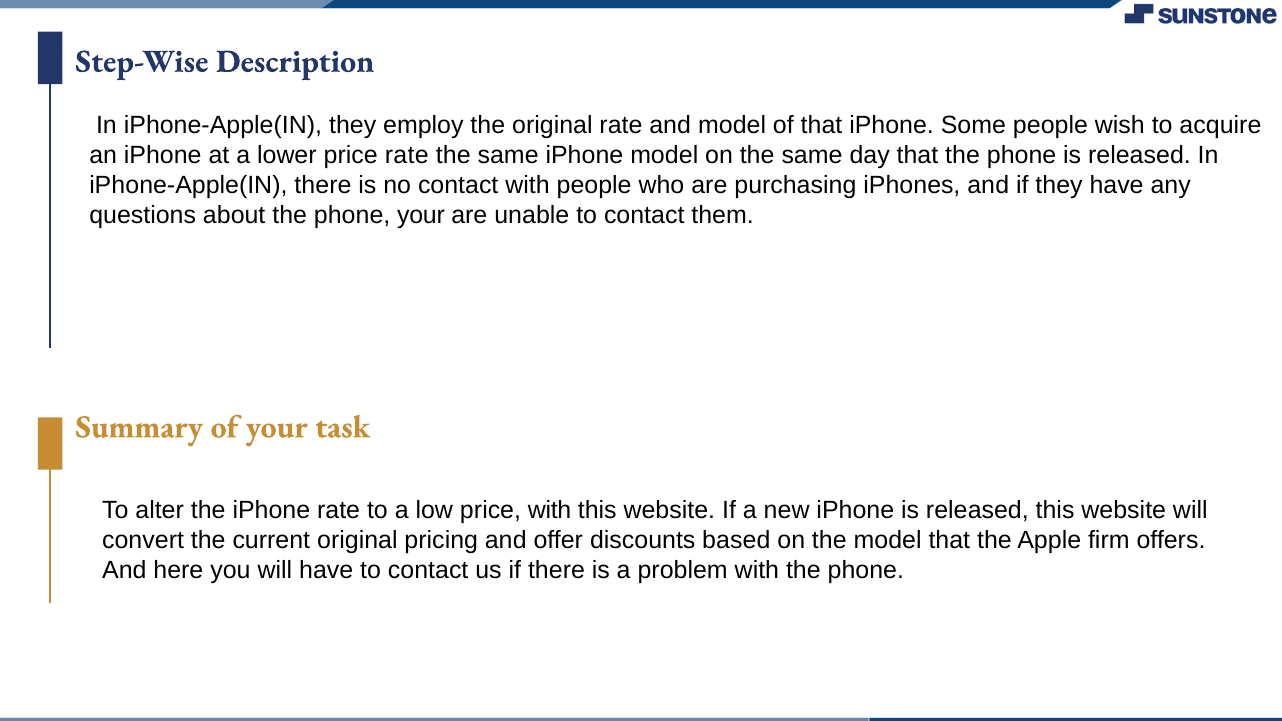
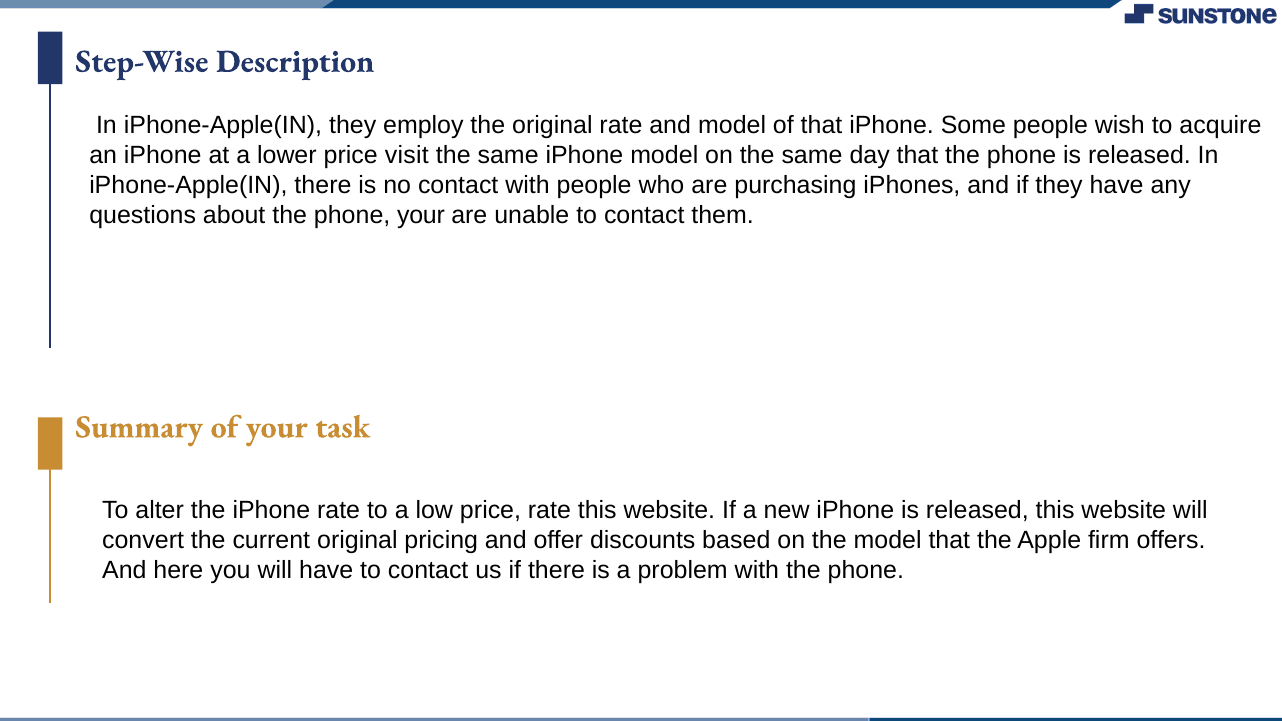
price rate: rate -> visit
price with: with -> rate
